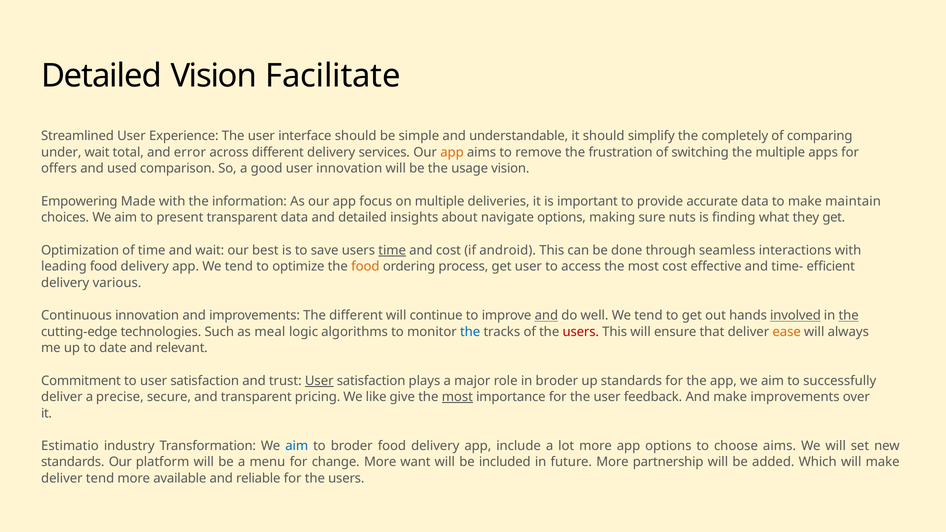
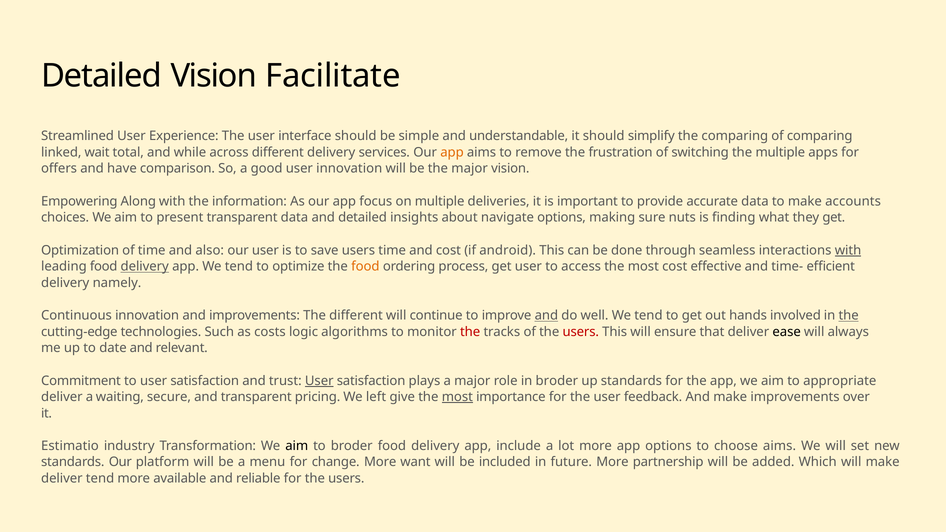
the completely: completely -> comparing
under: under -> linked
error: error -> while
used: used -> have
the usage: usage -> major
Made: Made -> Along
maintain: maintain -> accounts
and wait: wait -> also
our best: best -> user
time at (392, 250) underline: present -> none
with at (848, 250) underline: none -> present
delivery at (145, 267) underline: none -> present
various: various -> namely
involved underline: present -> none
meal: meal -> costs
the at (470, 332) colour: blue -> red
ease colour: orange -> black
successfully: successfully -> appropriate
precise: precise -> waiting
like: like -> left
aim at (297, 446) colour: blue -> black
